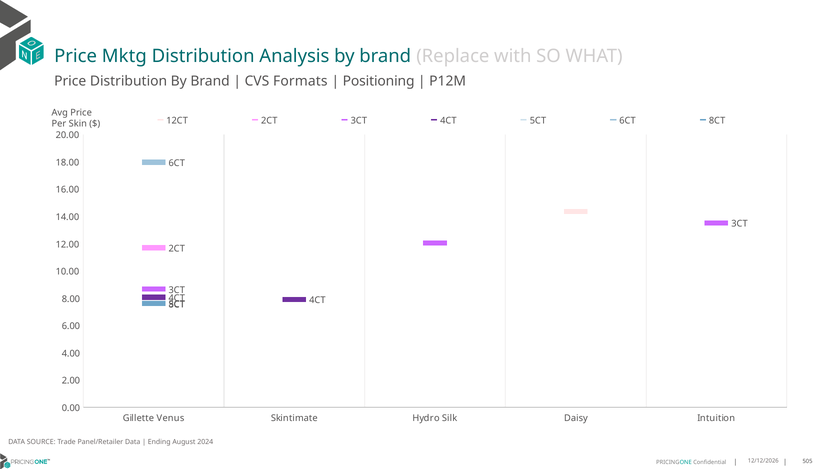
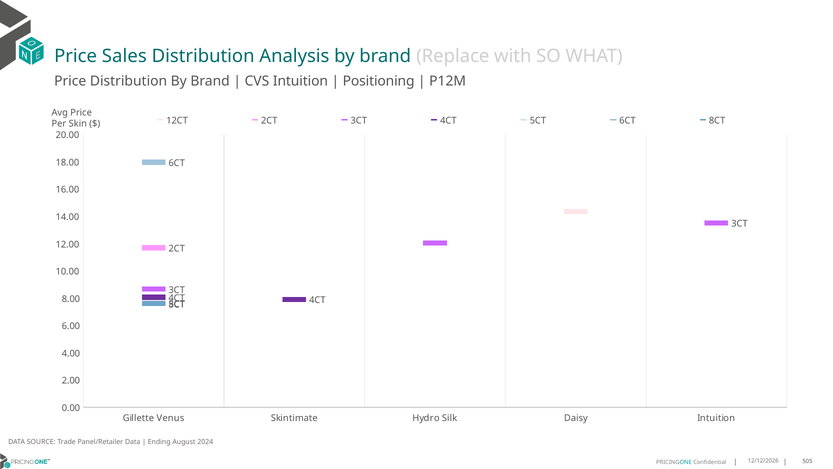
Mktg: Mktg -> Sales
CVS Formats: Formats -> Intuition
